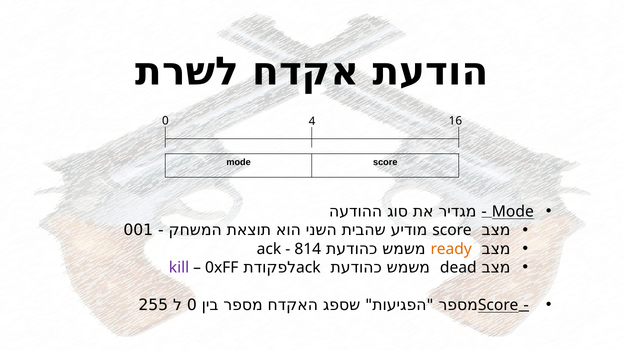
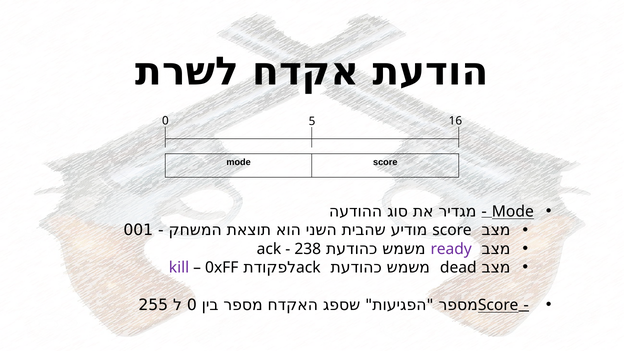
4: 4 -> 5
814: 814 -> 238
ready colour: orange -> purple
